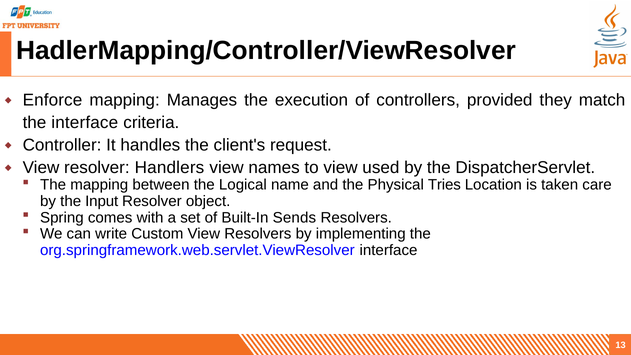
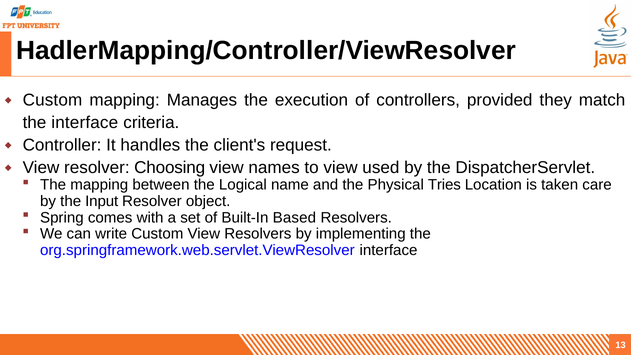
Enforce at (52, 100): Enforce -> Custom
Handlers: Handlers -> Choosing
Sends: Sends -> Based
